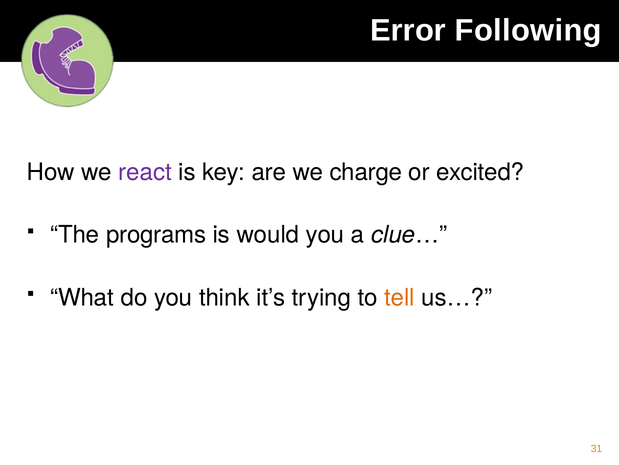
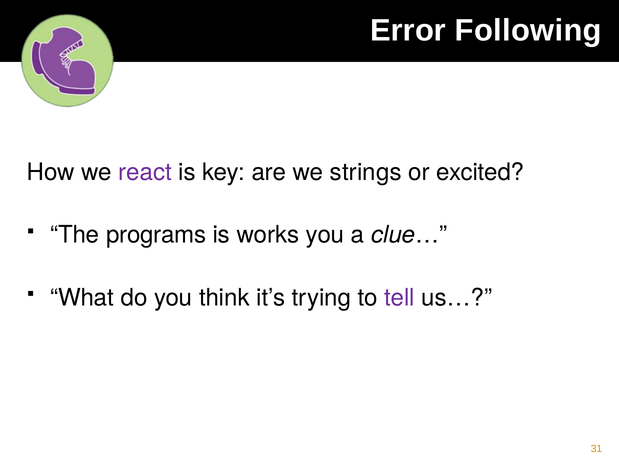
charge: charge -> strings
would: would -> works
tell colour: orange -> purple
